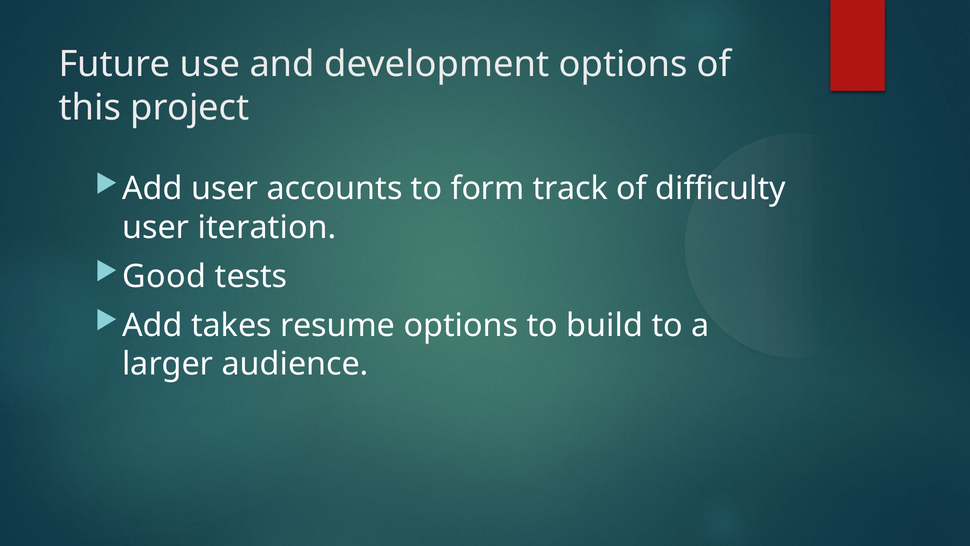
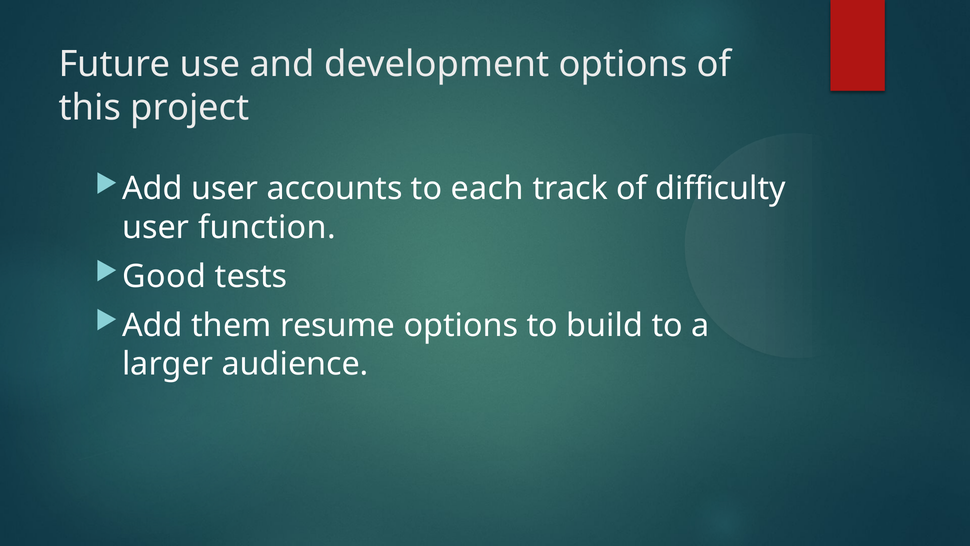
form: form -> each
iteration: iteration -> function
takes: takes -> them
